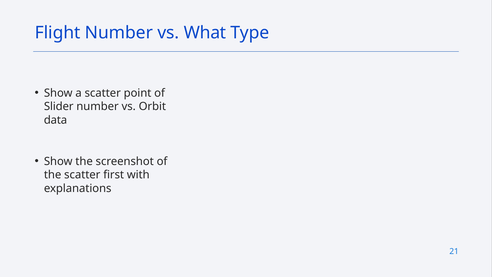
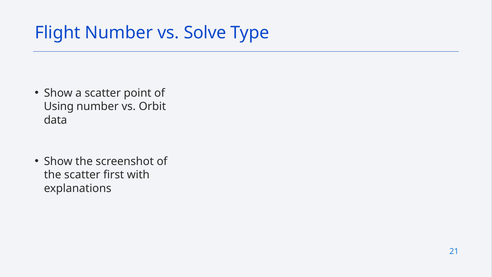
What: What -> Solve
Slider: Slider -> Using
